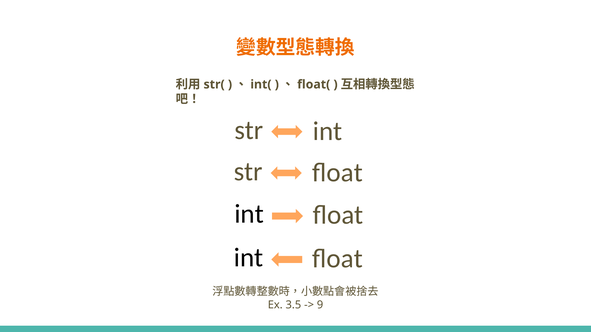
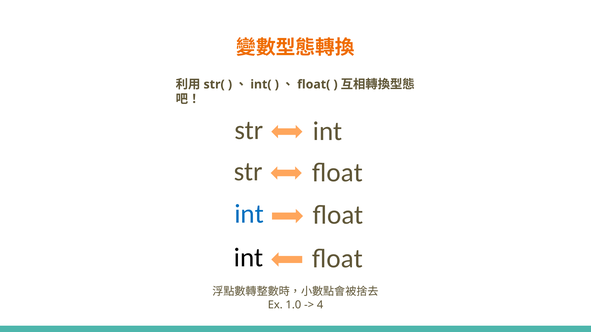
int at (249, 214) colour: black -> blue
3.5: 3.5 -> 1.0
9: 9 -> 4
